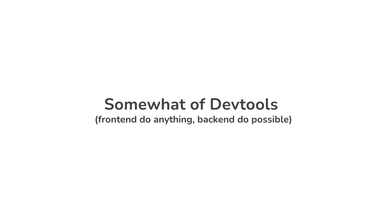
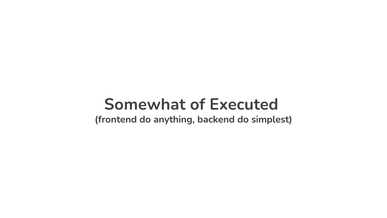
Devtools: Devtools -> Executed
possible: possible -> simplest
